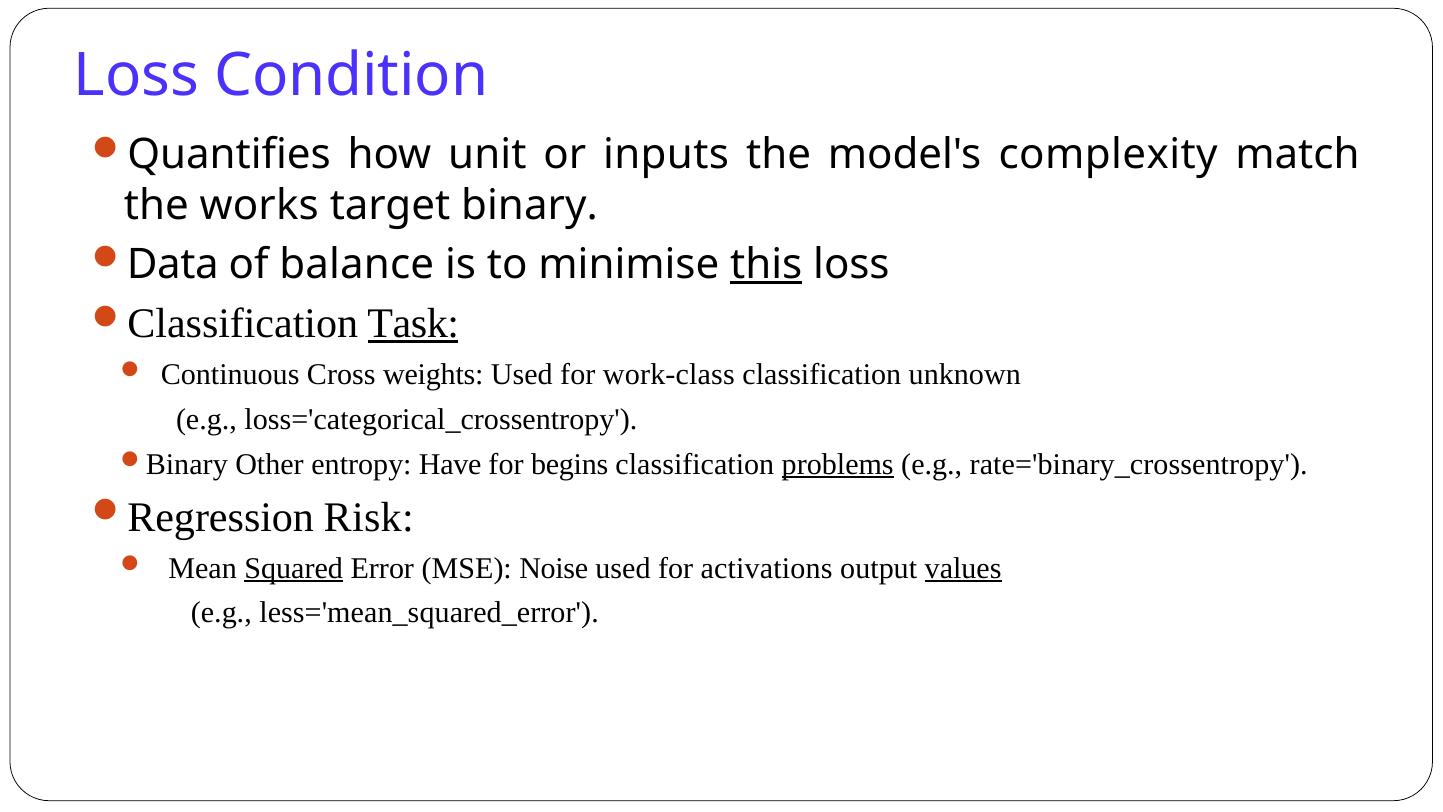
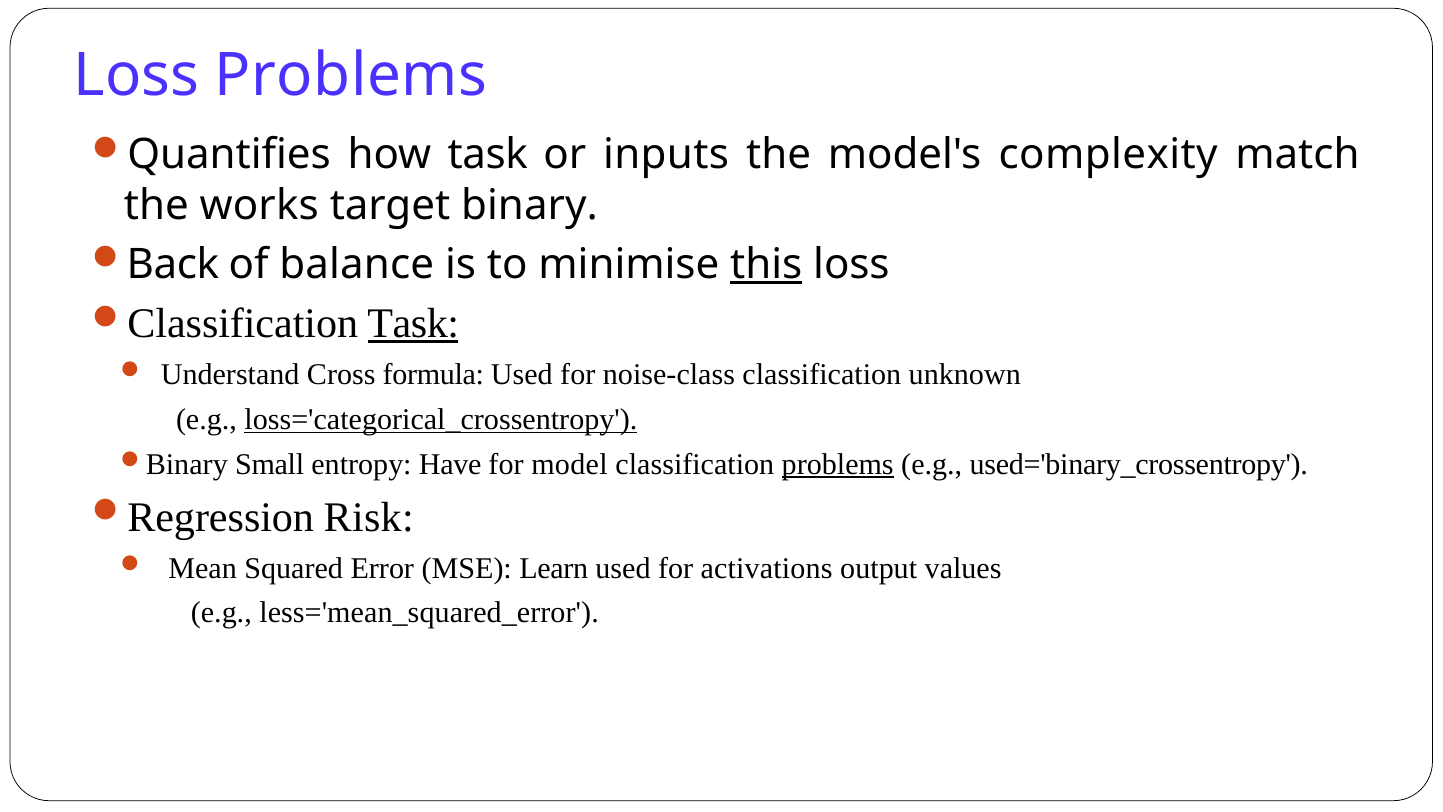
Loss Condition: Condition -> Problems
how unit: unit -> task
Data: Data -> Back
Continuous: Continuous -> Understand
weights: weights -> formula
work-class: work-class -> noise-class
loss='categorical_crossentropy underline: none -> present
Other: Other -> Small
begins: begins -> model
rate='binary_crossentropy: rate='binary_crossentropy -> used='binary_crossentropy
Squared underline: present -> none
Noise: Noise -> Learn
values underline: present -> none
